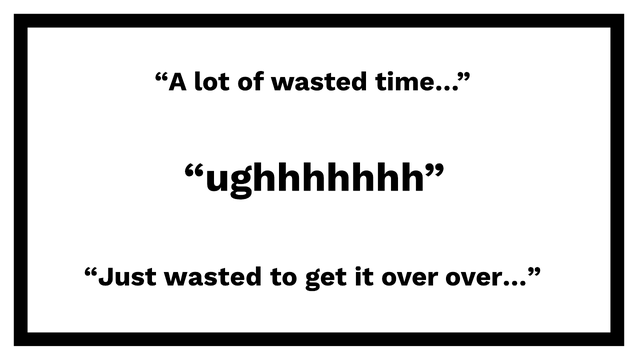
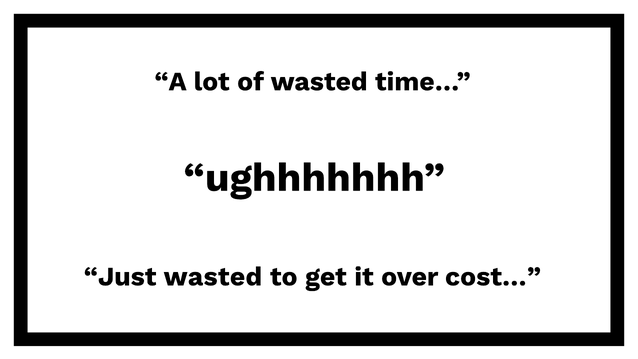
over…: over… -> cost…
